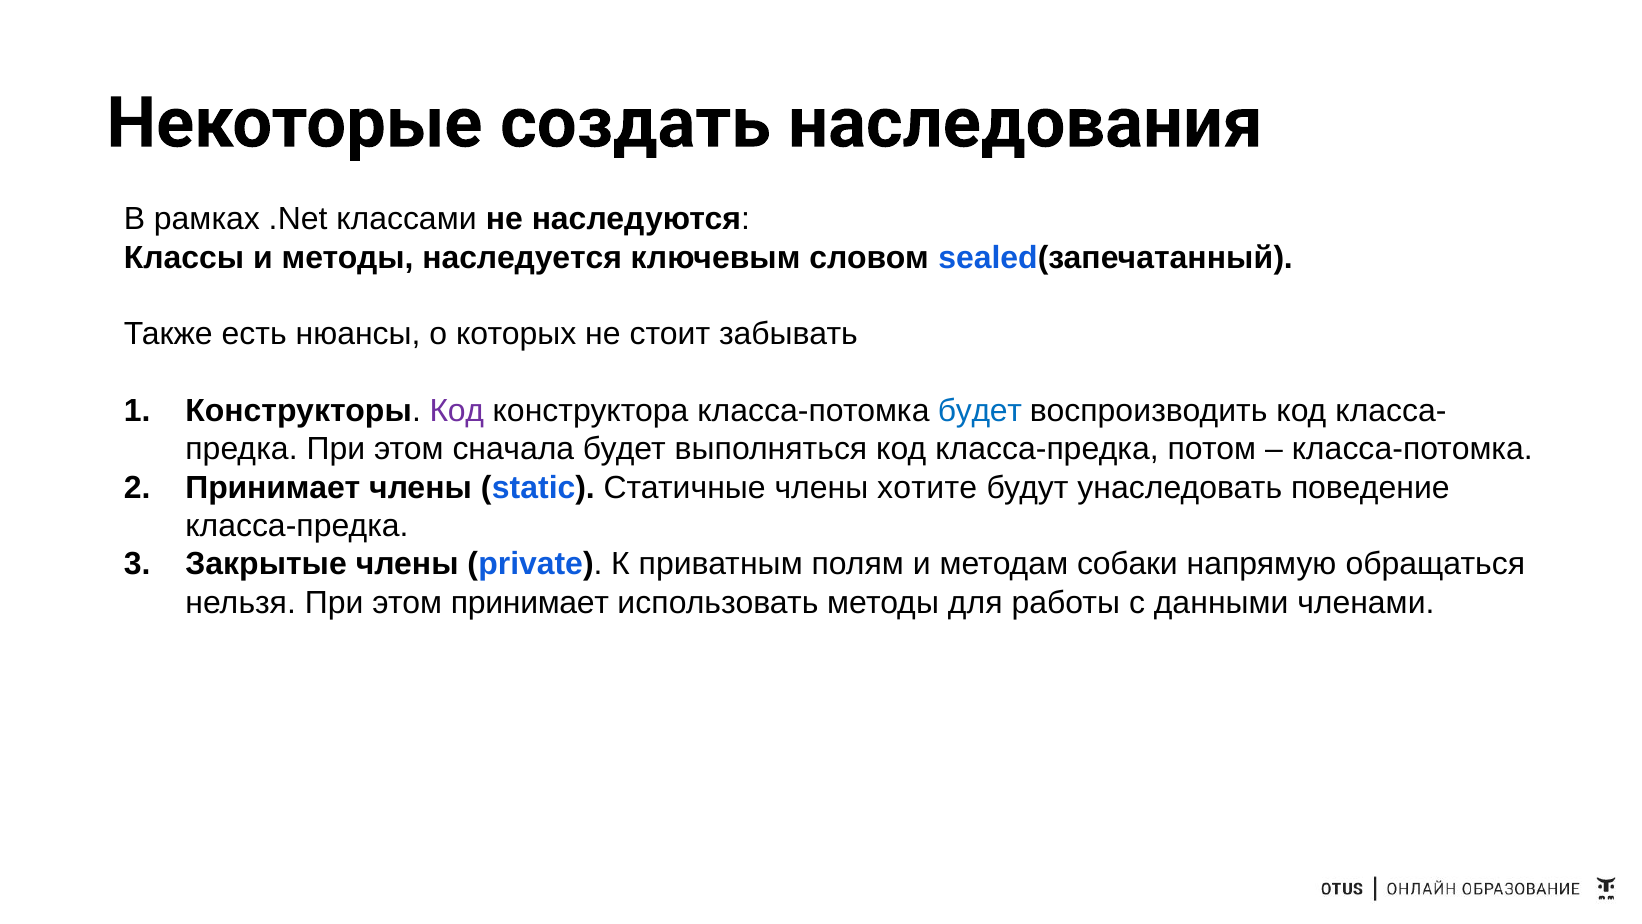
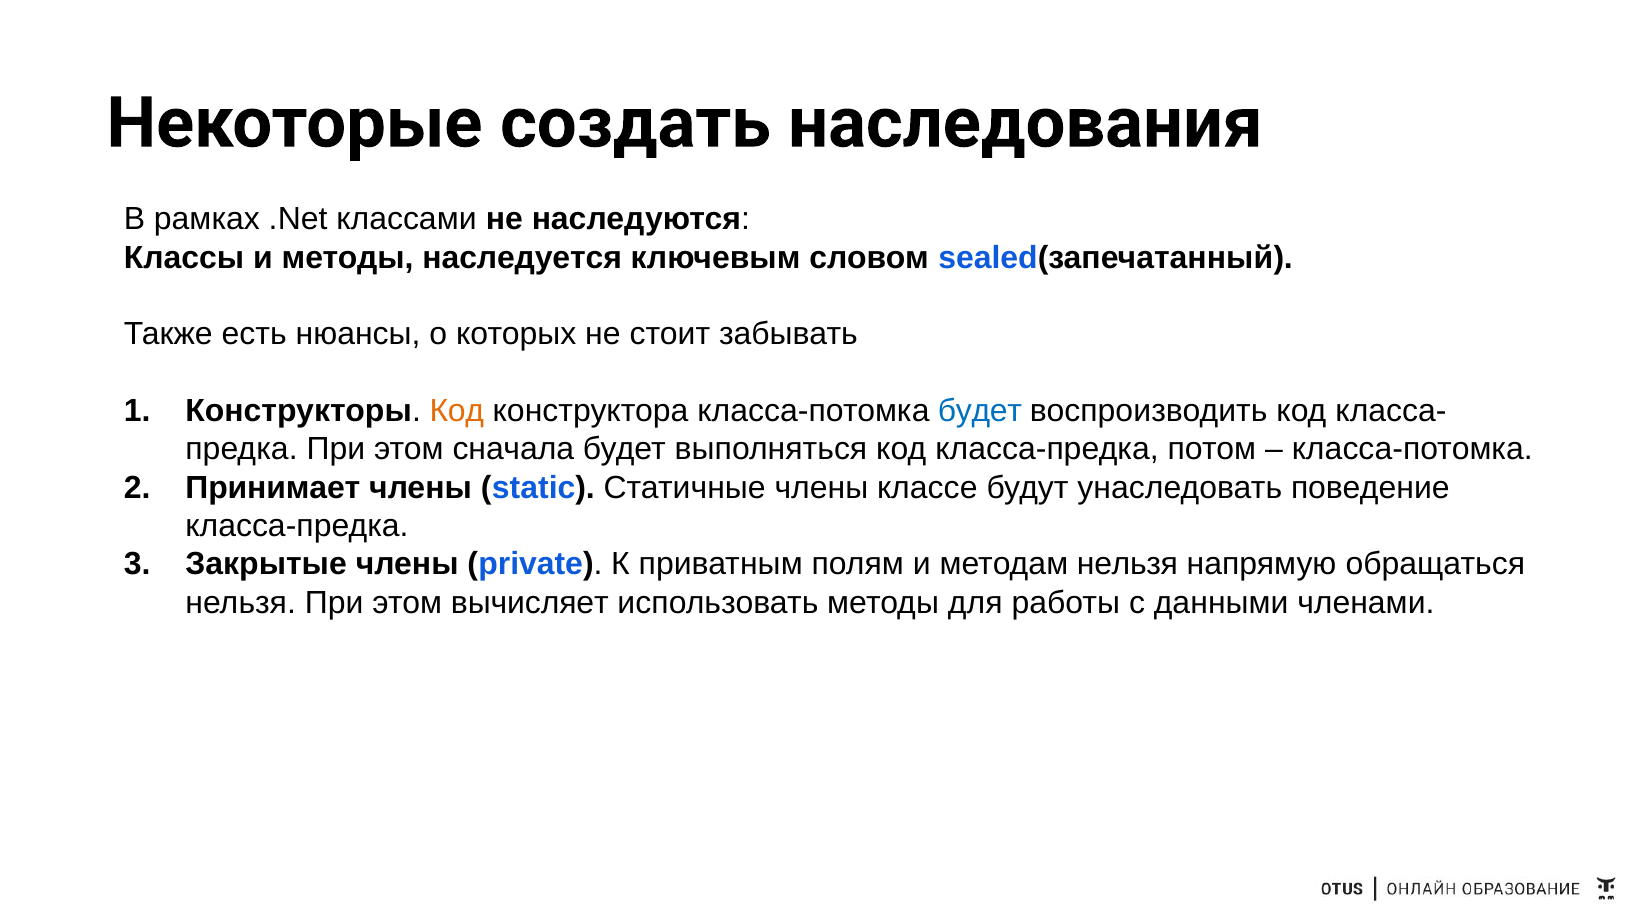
Код at (457, 411) colour: purple -> orange
хотите: хотите -> классе
методам собаки: собаки -> нельзя
этом принимает: принимает -> вычисляет
